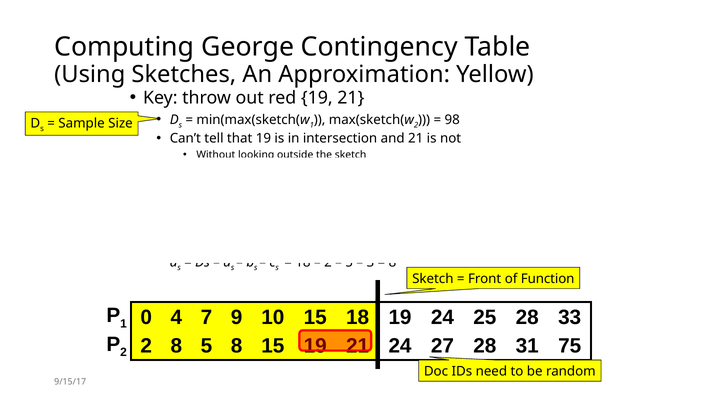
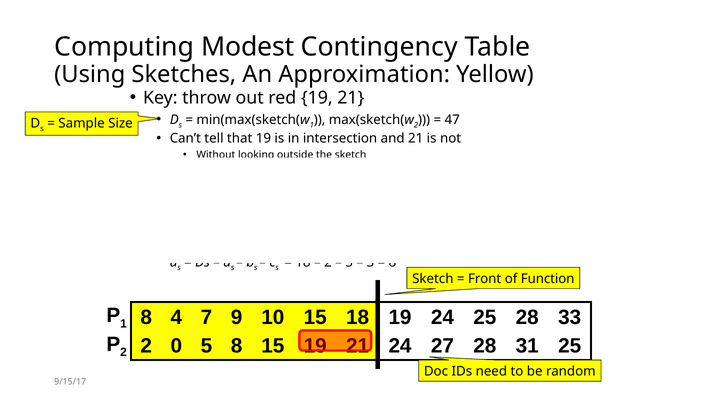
George: George -> Modest
98: 98 -> 47
1 0: 0 -> 8
2 8: 8 -> 0
31 75: 75 -> 25
